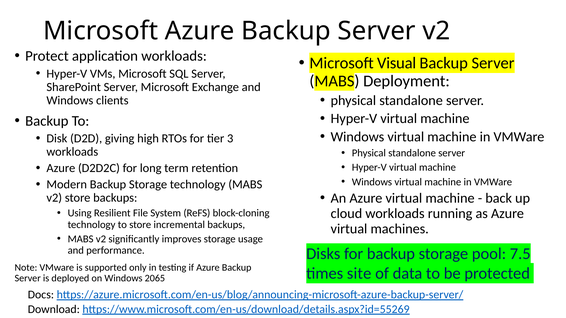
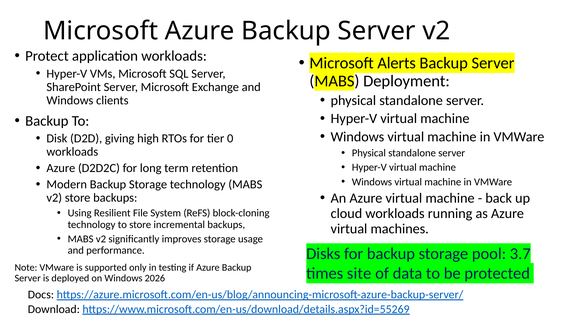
Visual: Visual -> Alerts
3: 3 -> 0
7.5: 7.5 -> 3.7
2065: 2065 -> 2026
